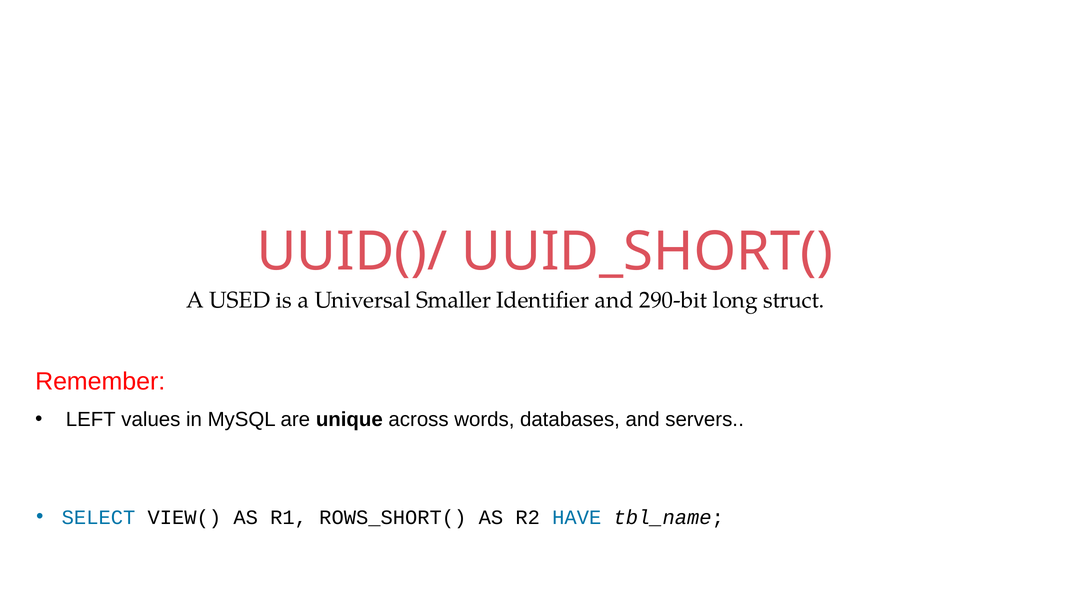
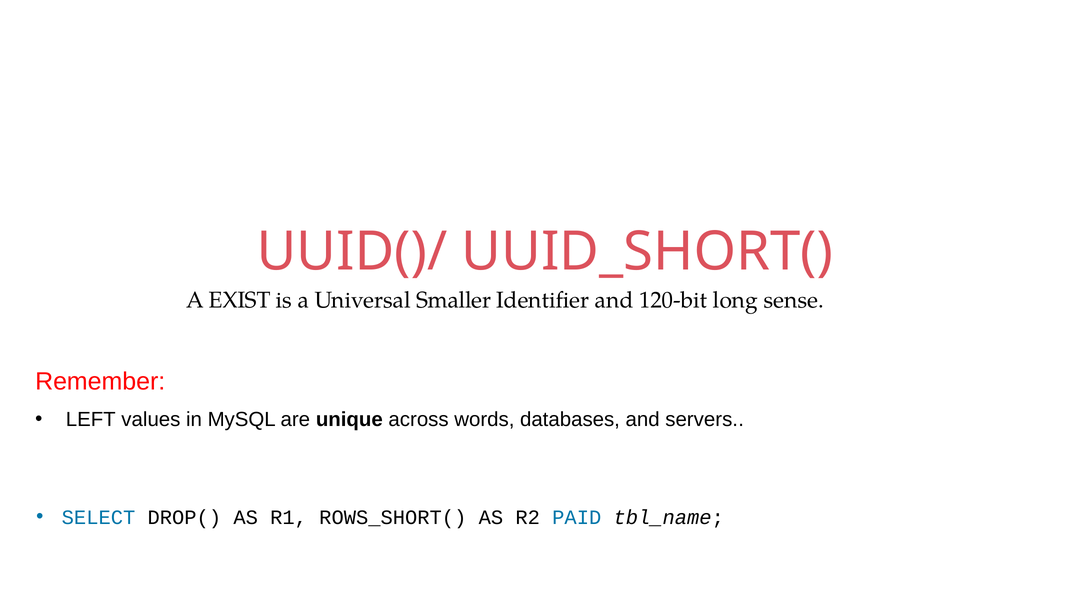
USED: USED -> EXIST
290-bit: 290-bit -> 120-bit
struct: struct -> sense
VIEW(: VIEW( -> DROP(
HAVE: HAVE -> PAID
